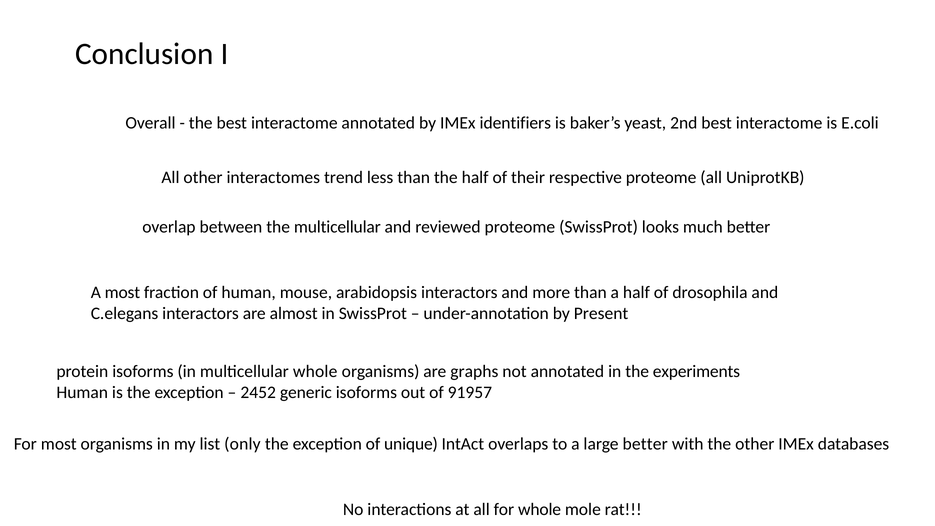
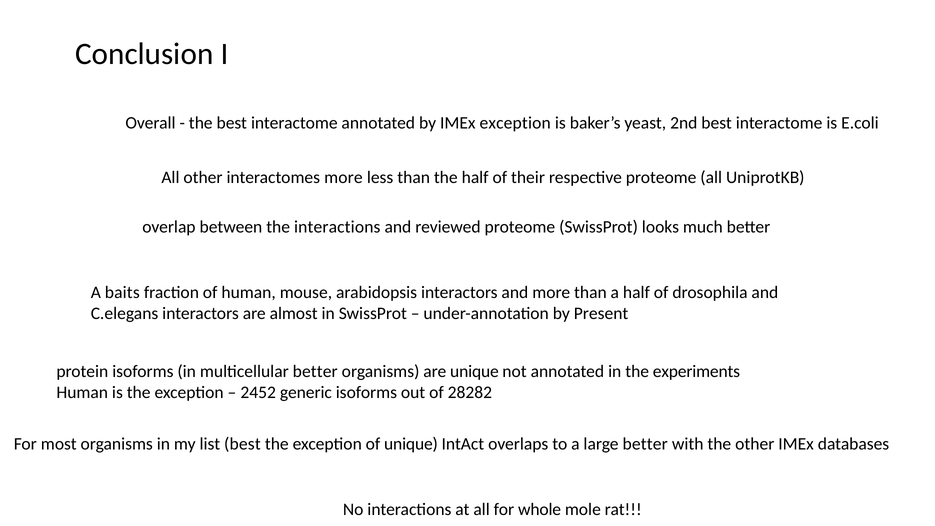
IMEx identifiers: identifiers -> exception
interactomes trend: trend -> more
the multicellular: multicellular -> interactions
A most: most -> baits
multicellular whole: whole -> better
are graphs: graphs -> unique
91957: 91957 -> 28282
list only: only -> best
